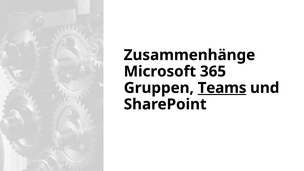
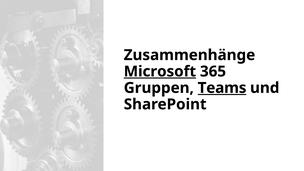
Microsoft underline: none -> present
